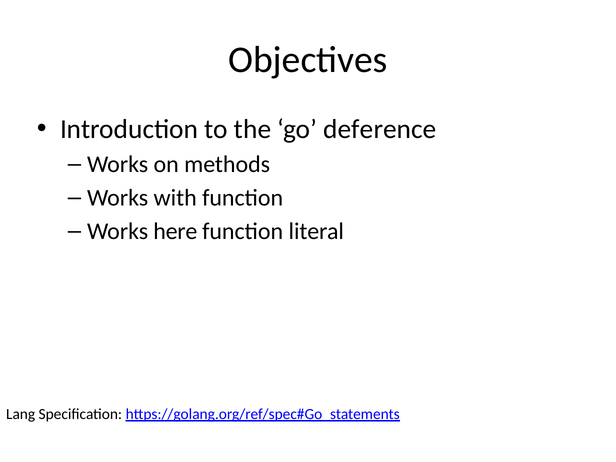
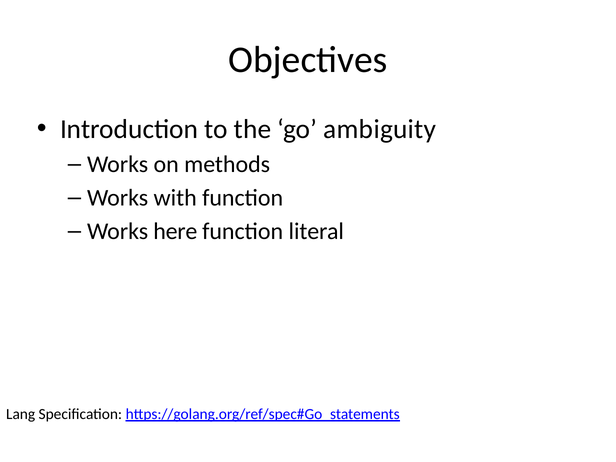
deference: deference -> ambiguity
